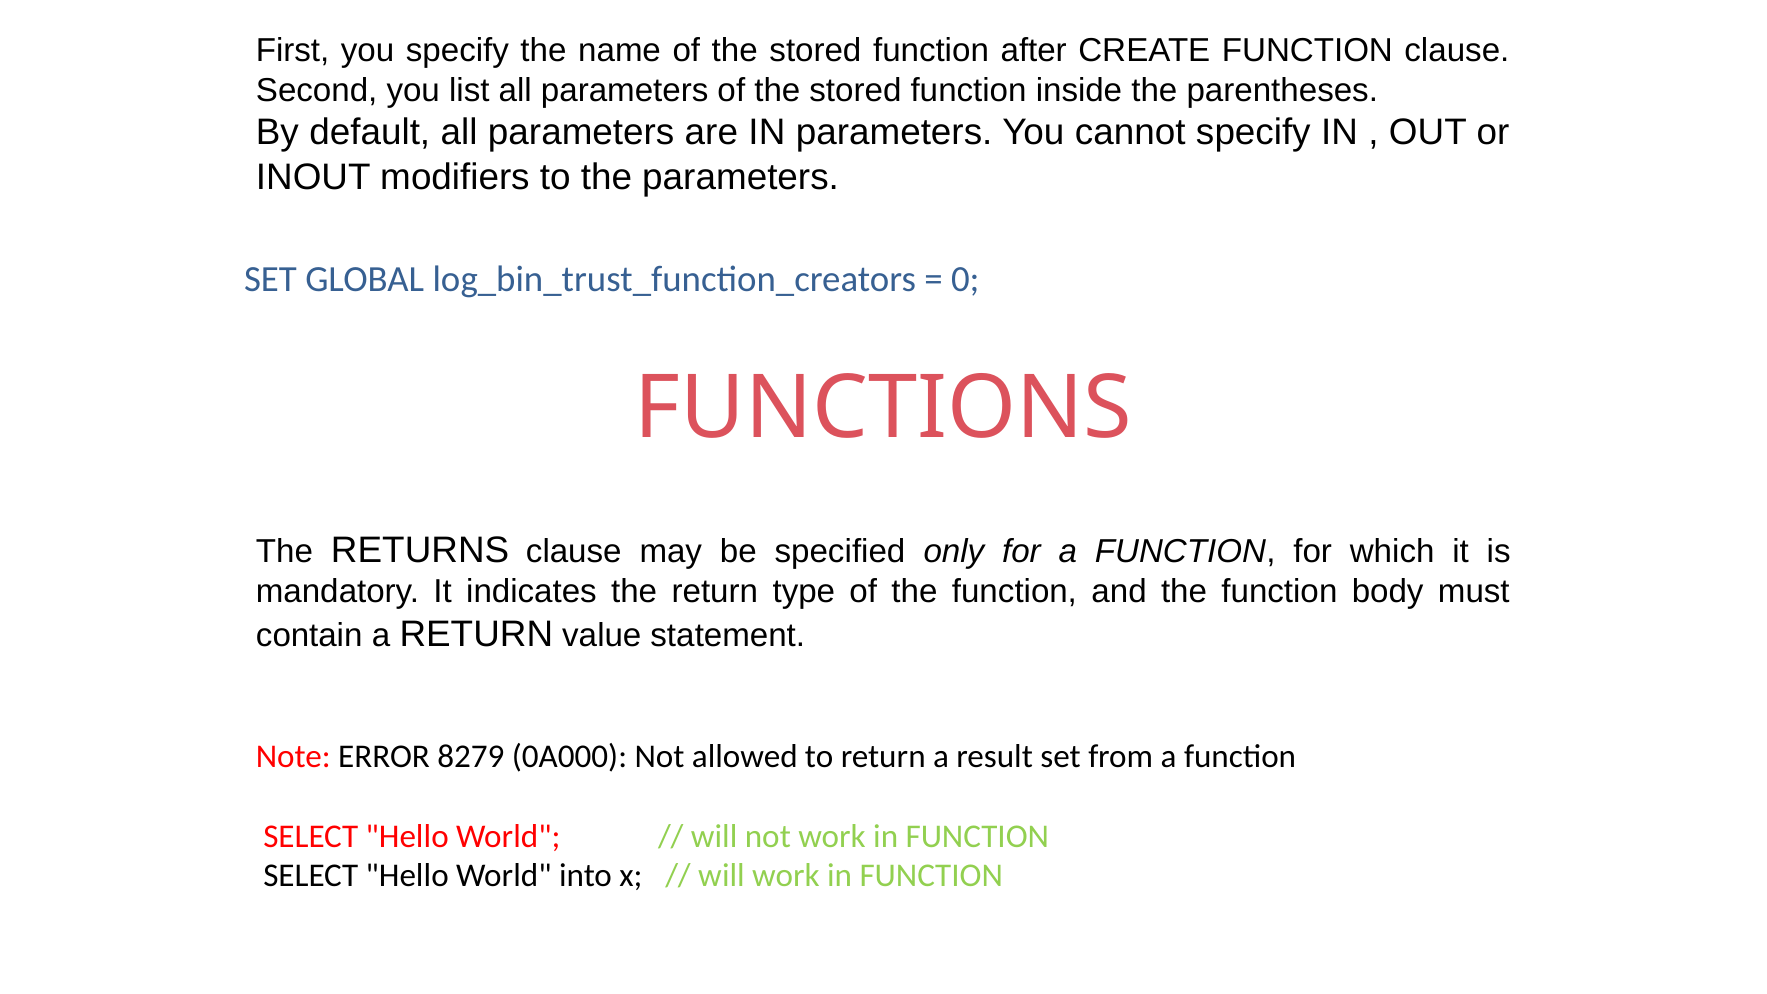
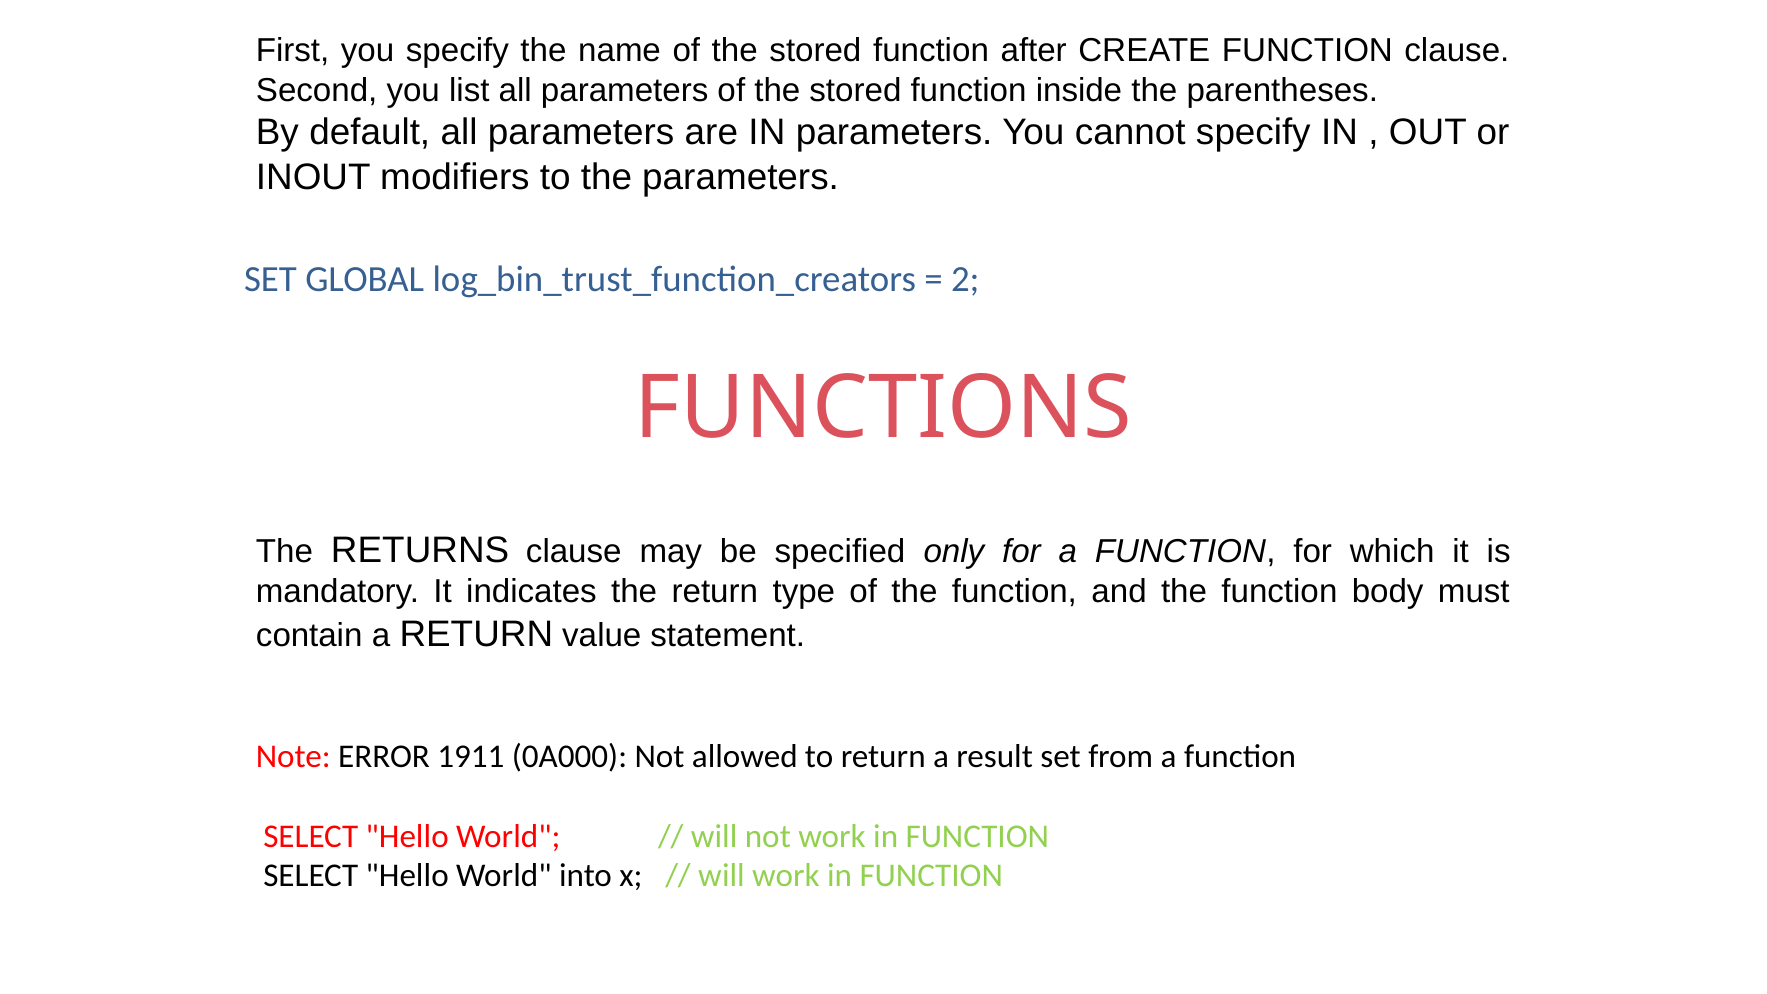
0: 0 -> 2
8279: 8279 -> 1911
